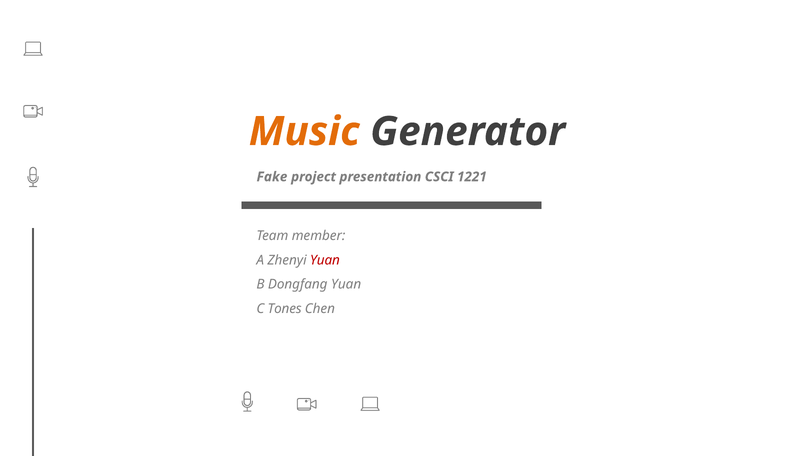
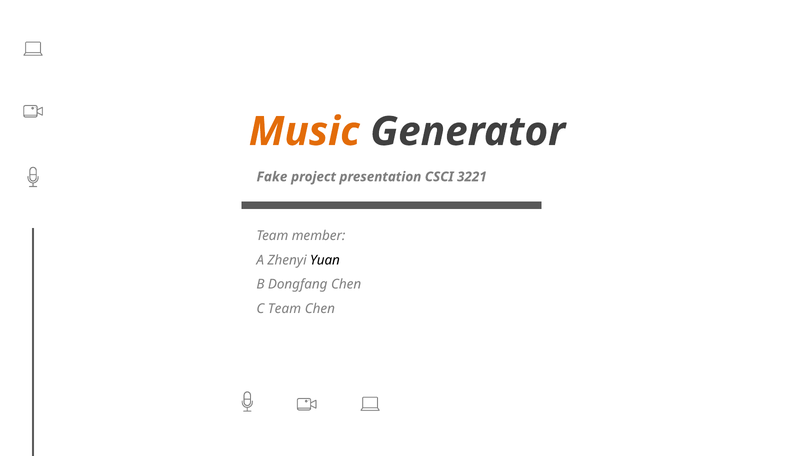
1221: 1221 -> 3221
Yuan at (325, 260) colour: red -> black
Dongfang Yuan: Yuan -> Chen
C Tones: Tones -> Team
